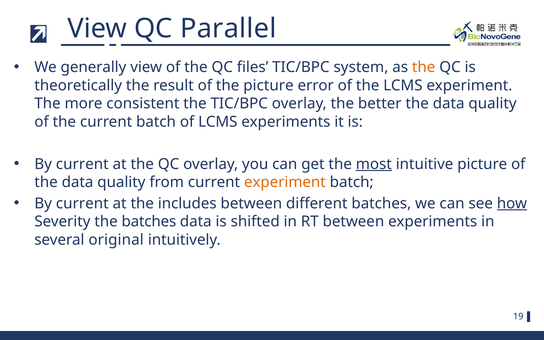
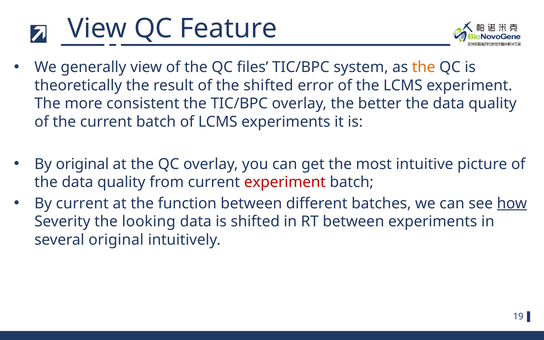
Parallel: Parallel -> Feature
the picture: picture -> shifted
current at (82, 164): current -> original
most underline: present -> none
experiment at (285, 182) colour: orange -> red
includes: includes -> function
the batches: batches -> looking
